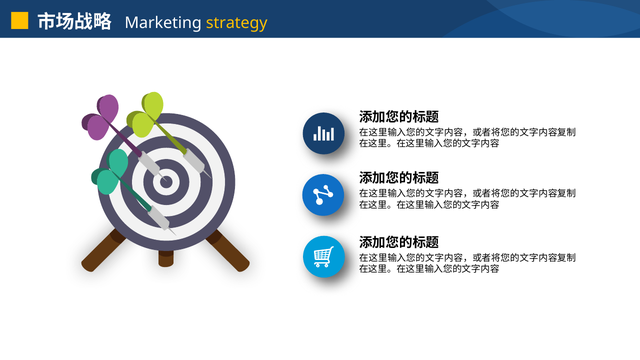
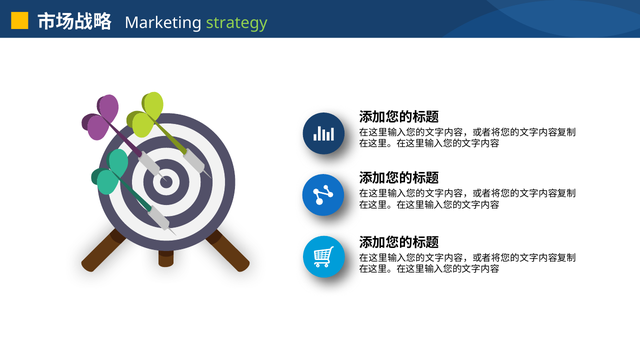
strategy colour: yellow -> light green
